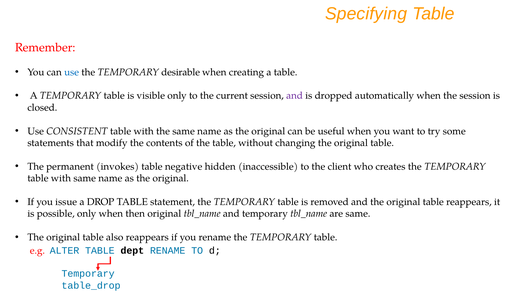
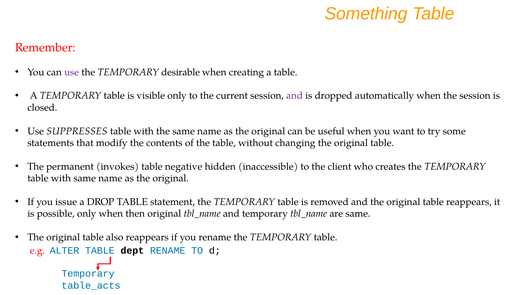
Specifying: Specifying -> Something
use at (72, 72) colour: blue -> purple
CONSISTENT: CONSISTENT -> SUPPRESSES
table_drop: table_drop -> table_acts
